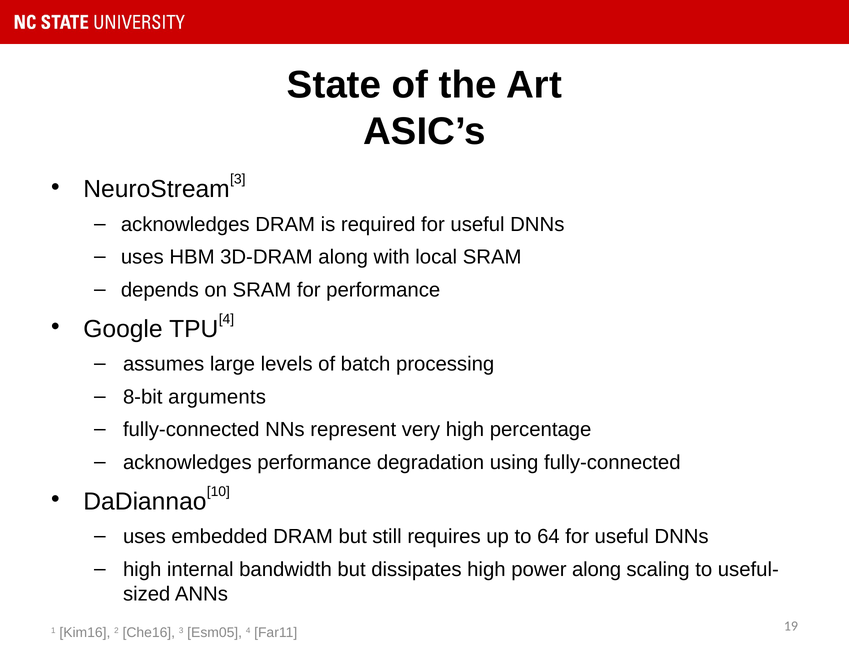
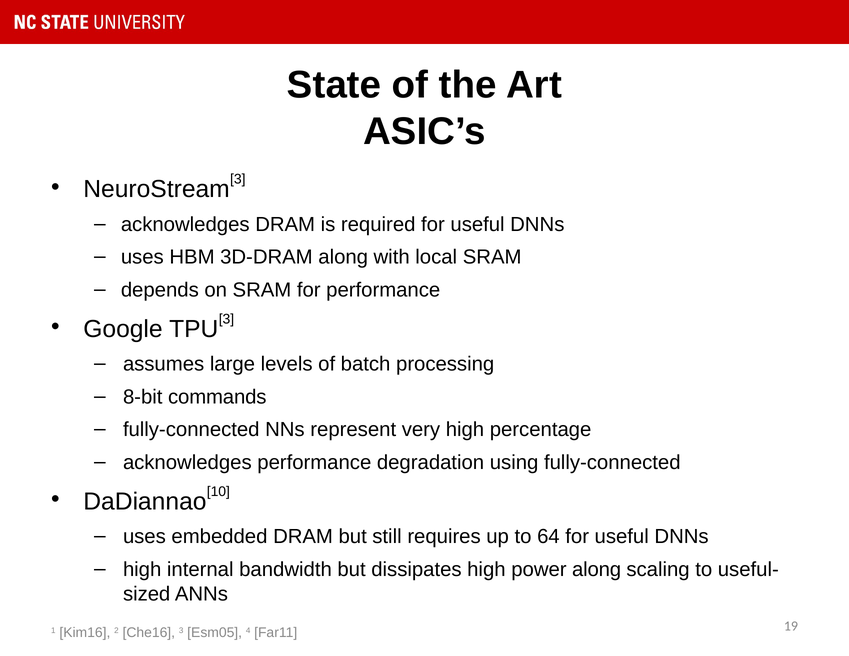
4 at (226, 319): 4 -> 3
arguments: arguments -> commands
